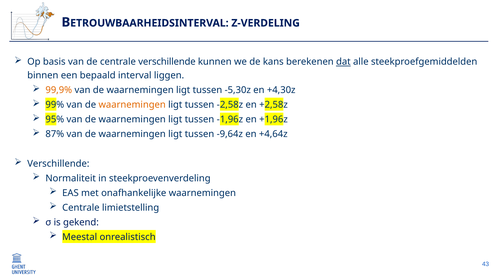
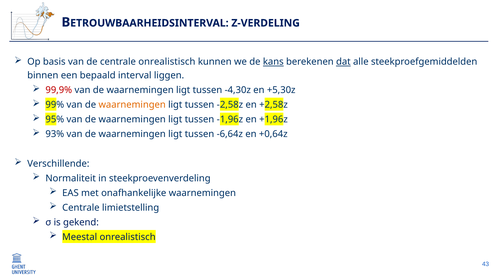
centrale verschillende: verschillende -> onrealistisch
kans underline: none -> present
99,9% colour: orange -> red
-5,30z: -5,30z -> -4,30z
+4,30z: +4,30z -> +5,30z
87%: 87% -> 93%
-9,64z: -9,64z -> -6,64z
+4,64z: +4,64z -> +0,64z
